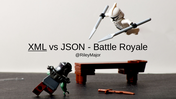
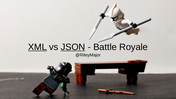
JSON underline: none -> present
